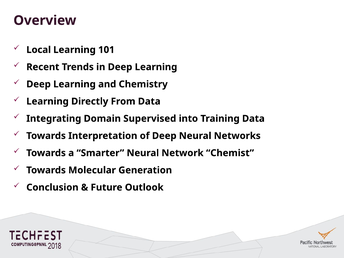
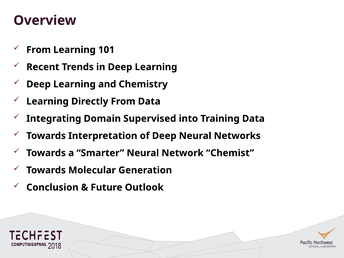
Local at (39, 50): Local -> From
